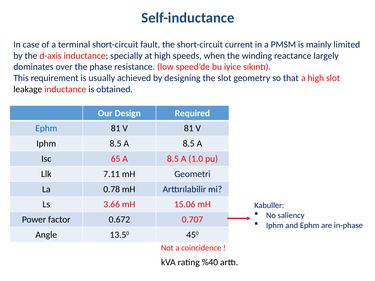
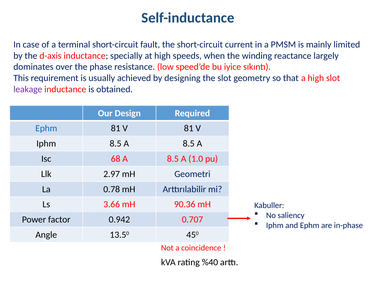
leakage colour: black -> purple
65: 65 -> 68
7.11: 7.11 -> 2.97
15.06: 15.06 -> 90.36
0.672: 0.672 -> 0.942
